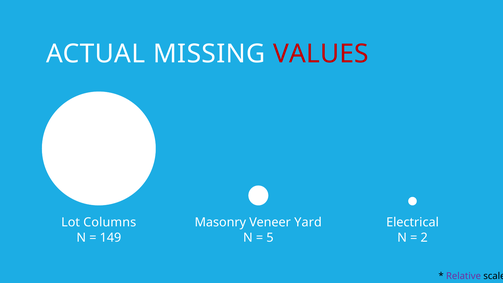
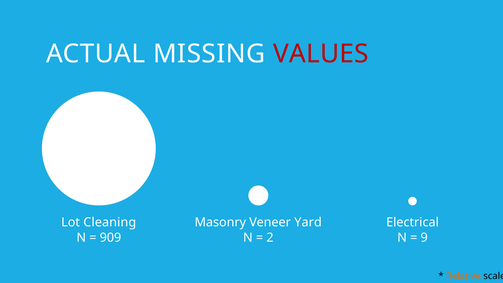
Columns: Columns -> Cleaning
149: 149 -> 909
5: 5 -> 2
2: 2 -> 9
Relative colour: purple -> orange
